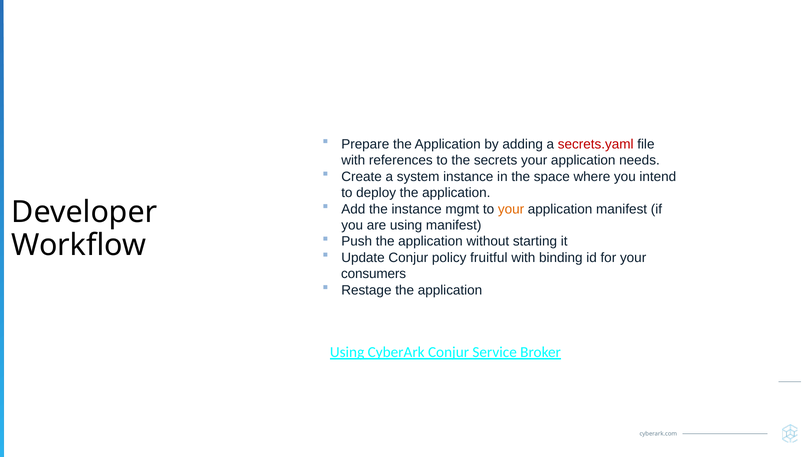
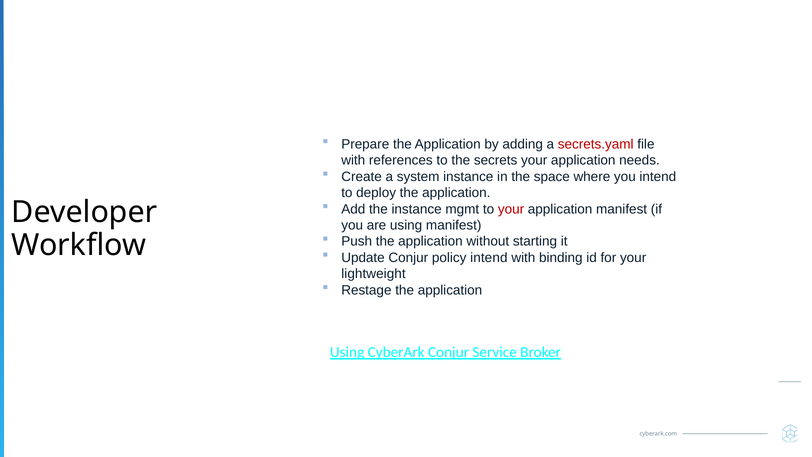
your at (511, 209) colour: orange -> red
policy fruitful: fruitful -> intend
consumers: consumers -> lightweight
